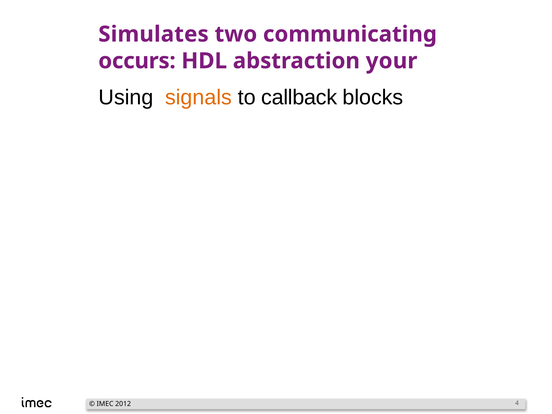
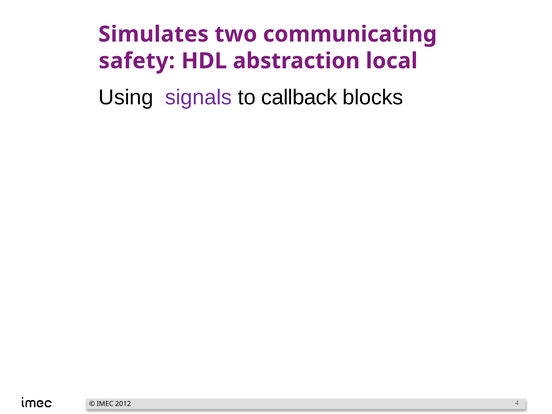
occurs: occurs -> safety
your: your -> local
signals colour: orange -> purple
